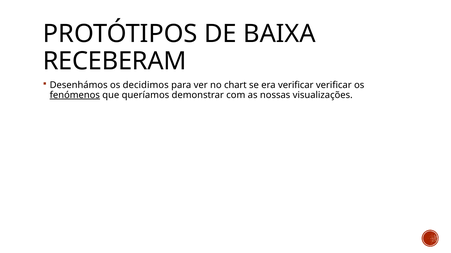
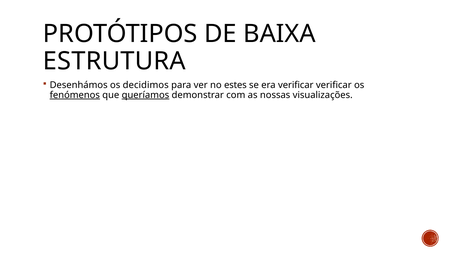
RECEBERAM: RECEBERAM -> ESTRUTURA
chart: chart -> estes
queríamos underline: none -> present
